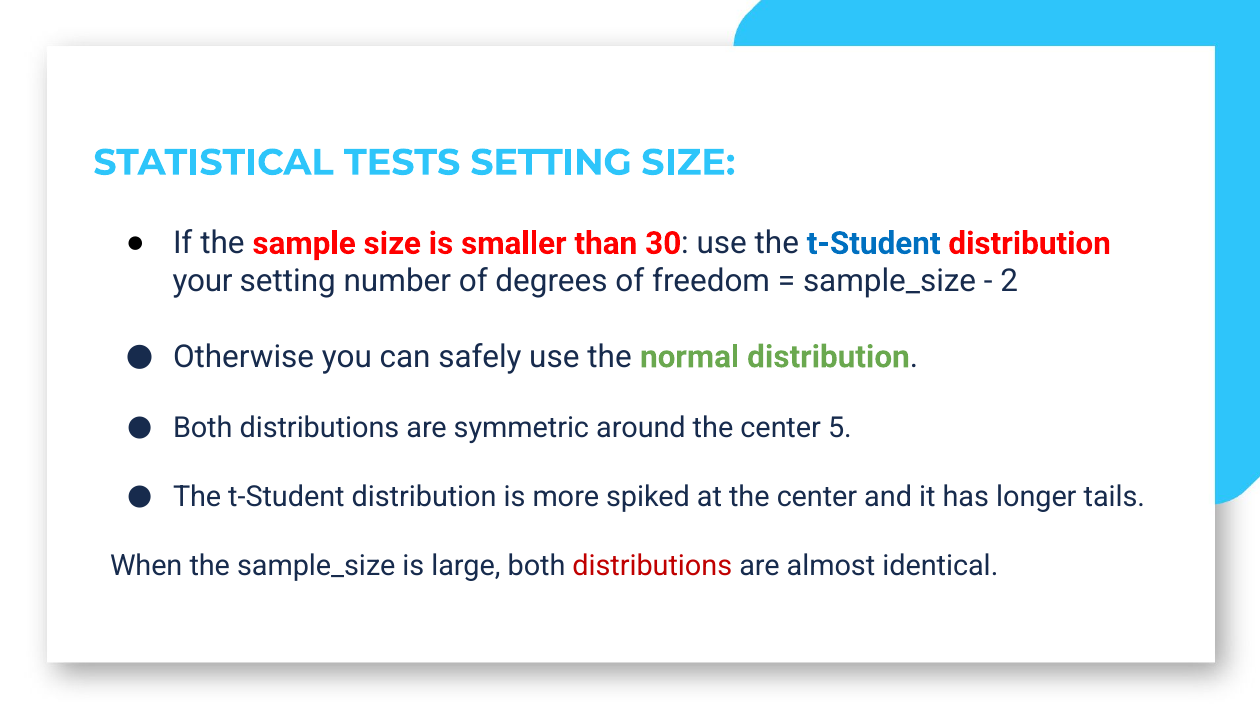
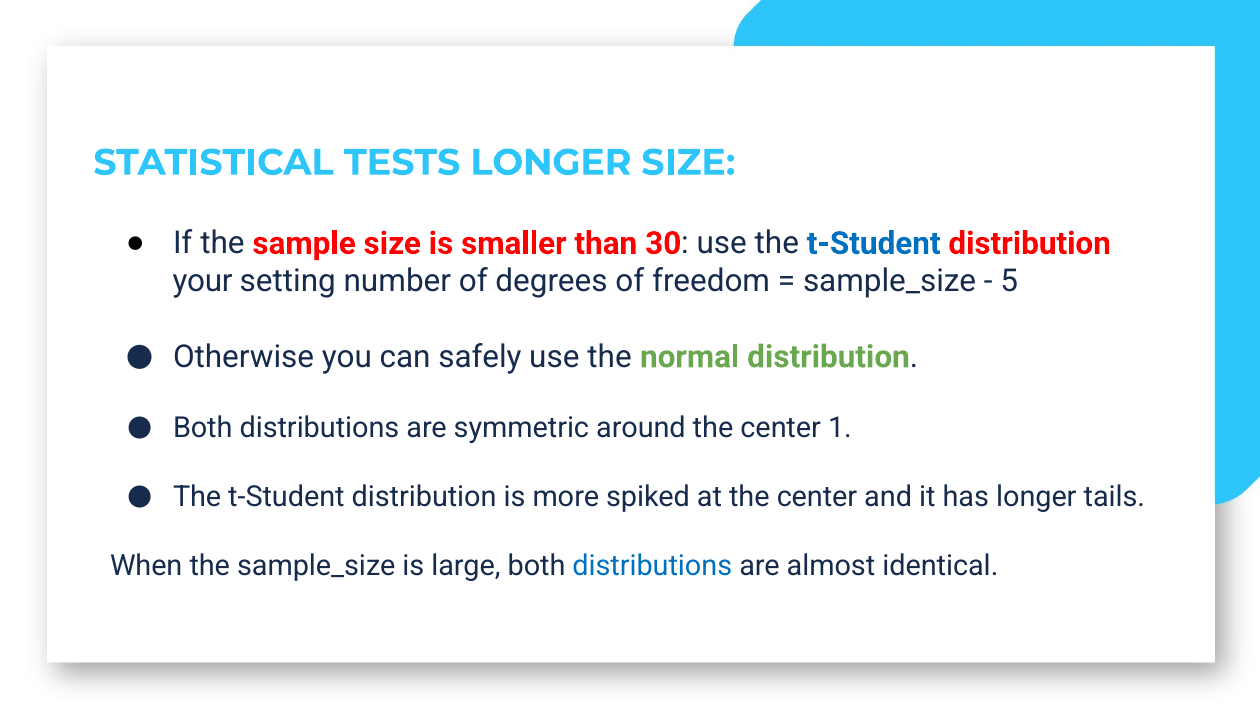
TESTS SETTING: SETTING -> LONGER
2: 2 -> 5
5: 5 -> 1
distributions at (652, 566) colour: red -> blue
